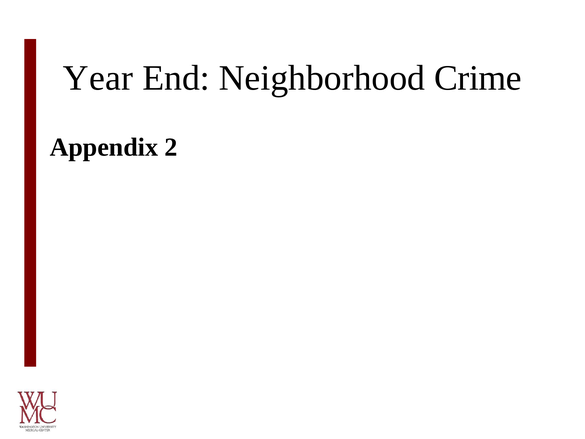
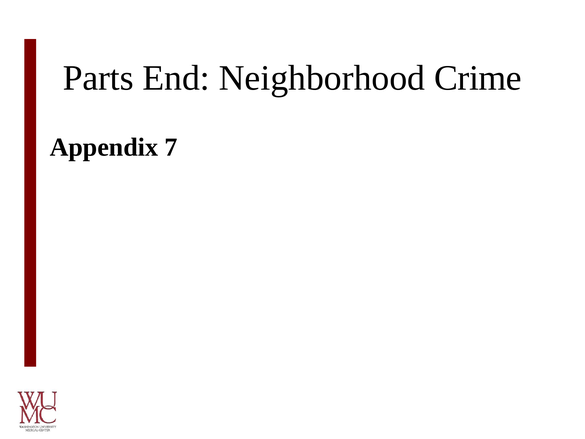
Year: Year -> Parts
2: 2 -> 7
